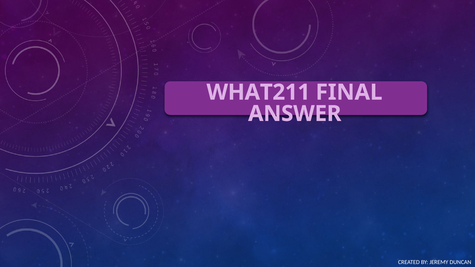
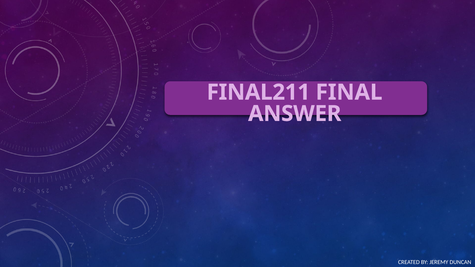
WHAT211: WHAT211 -> FINAL211
